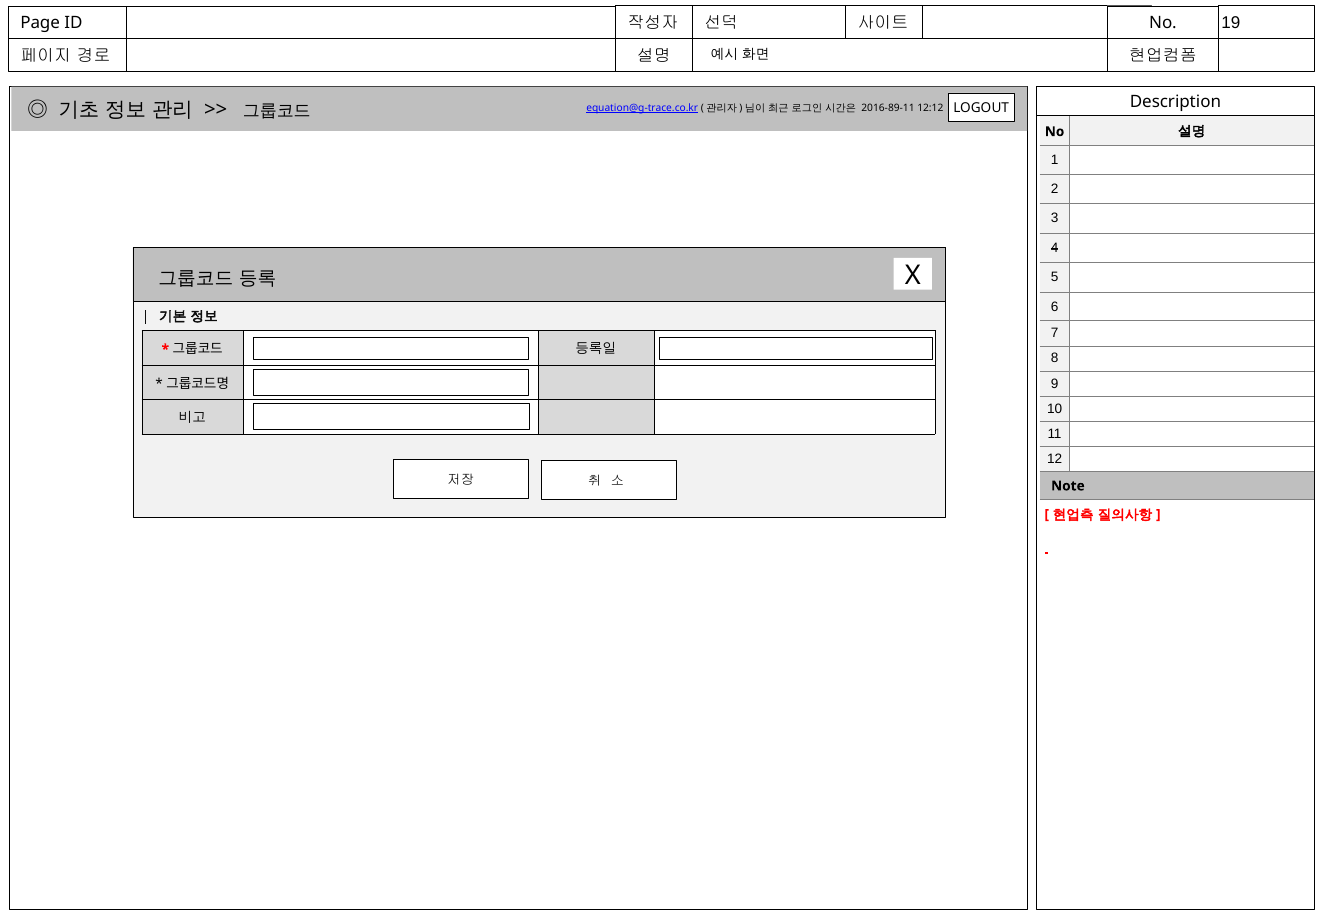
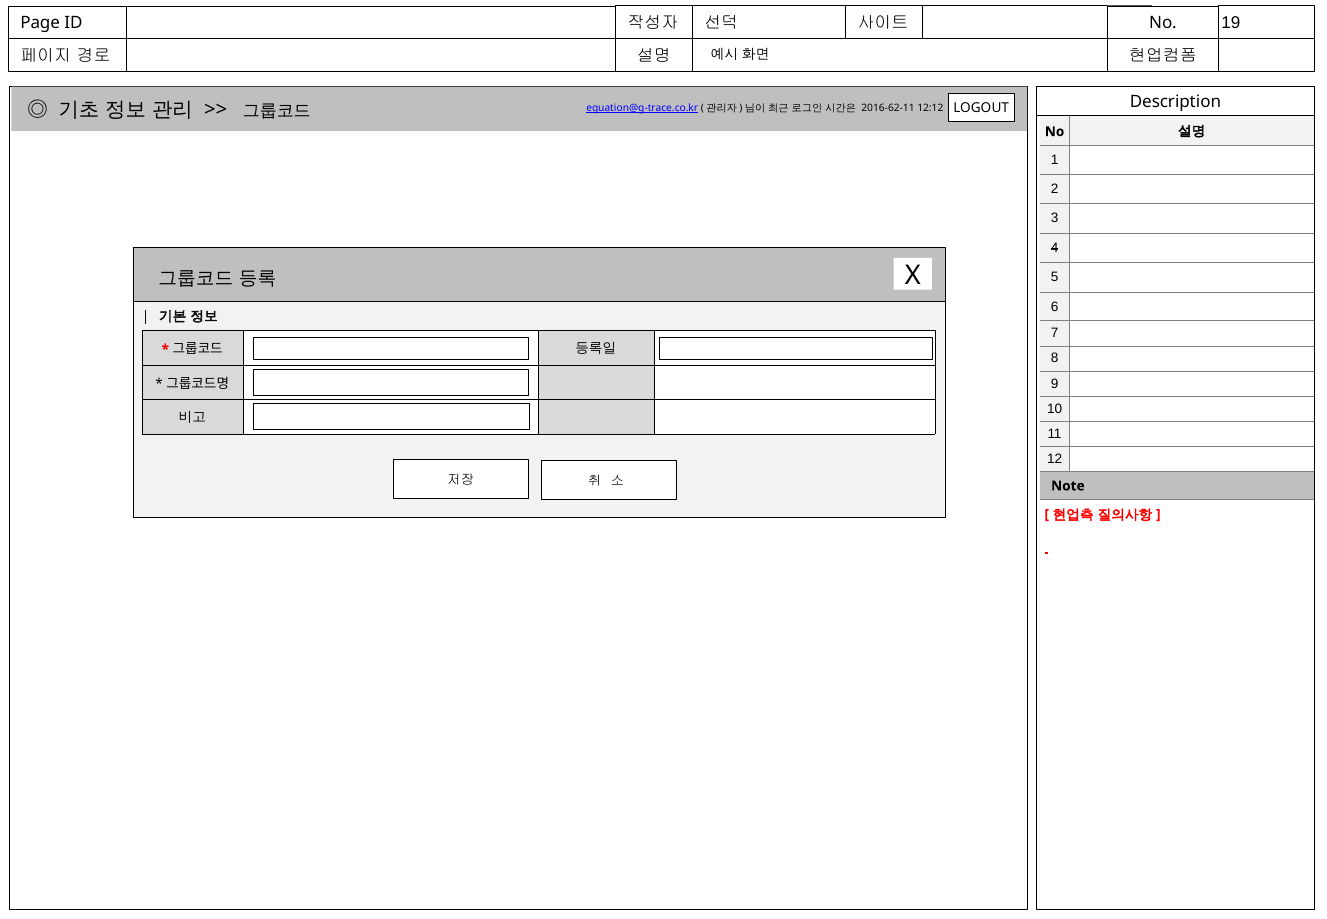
2016-89-11: 2016-89-11 -> 2016-62-11
